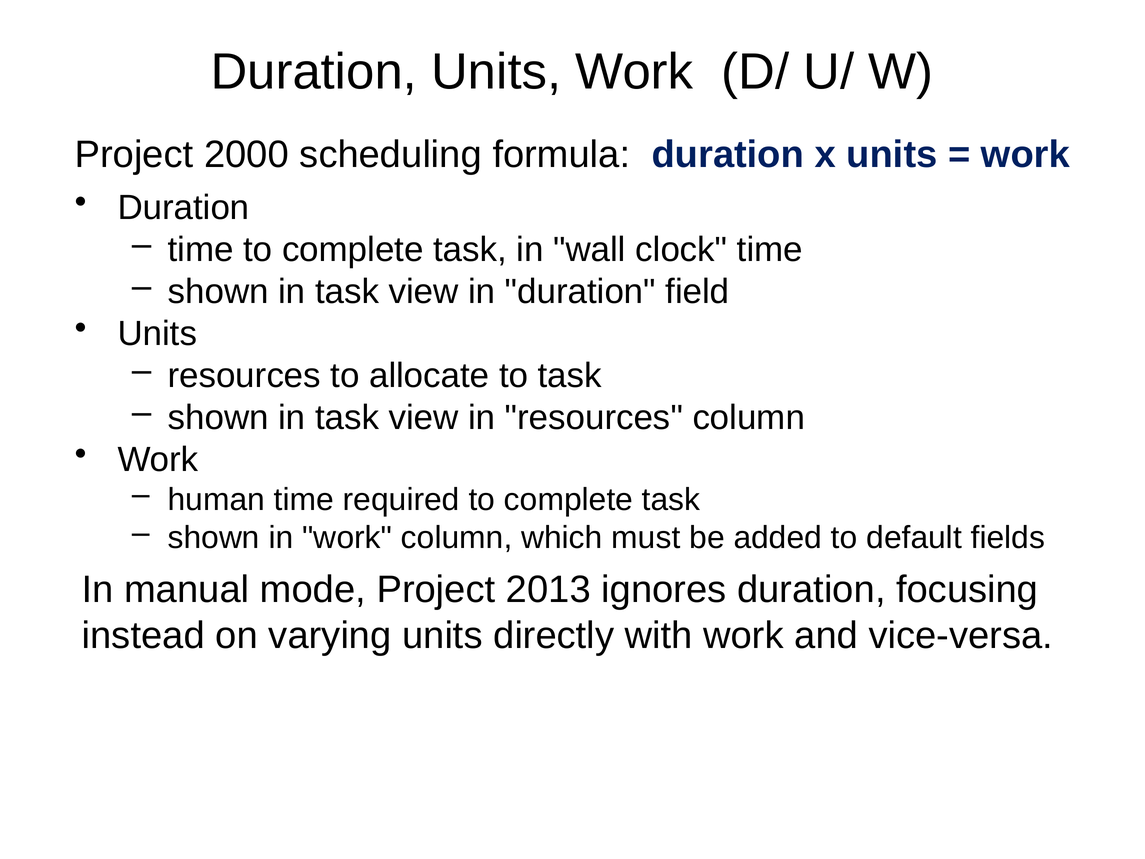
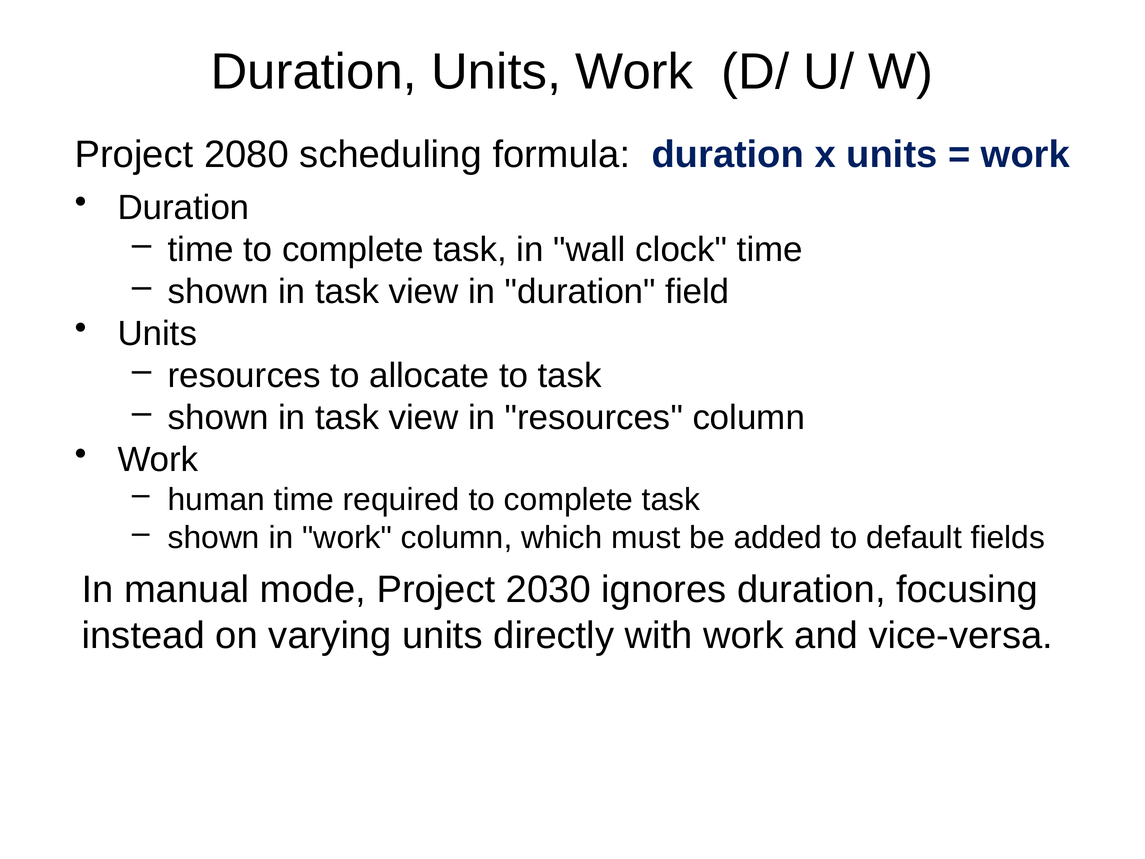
2000: 2000 -> 2080
2013: 2013 -> 2030
